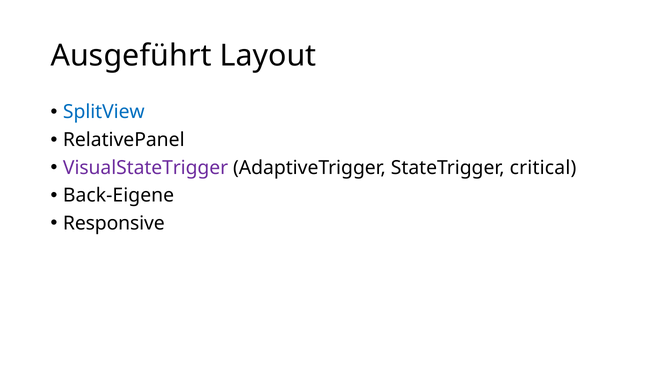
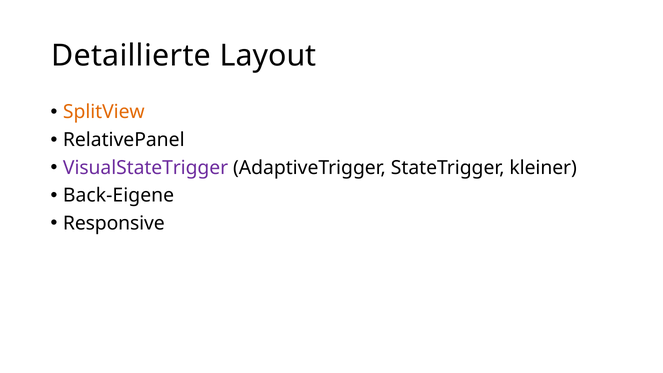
Ausgeführt: Ausgeführt -> Detaillierte
SplitView colour: blue -> orange
critical: critical -> kleiner
